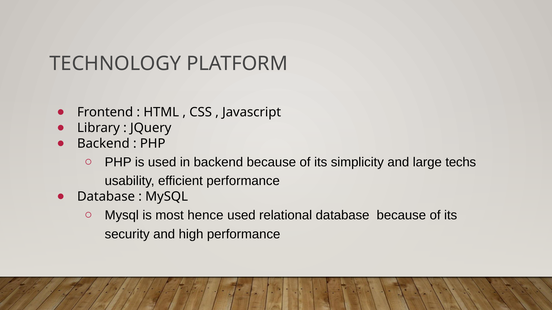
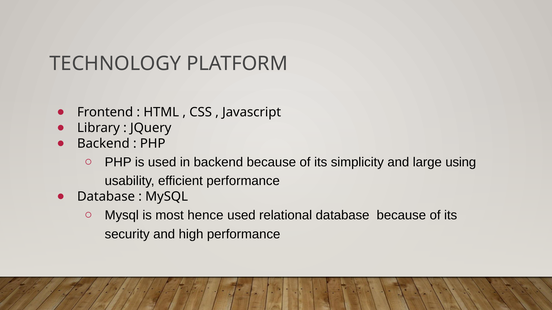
techs: techs -> using
